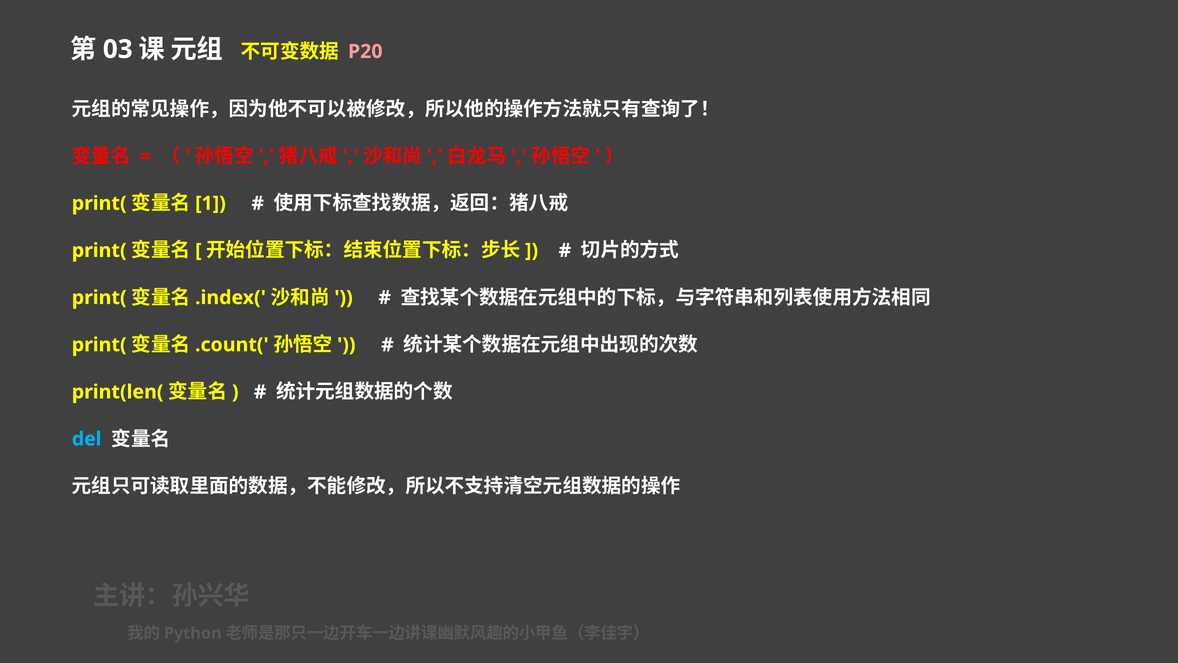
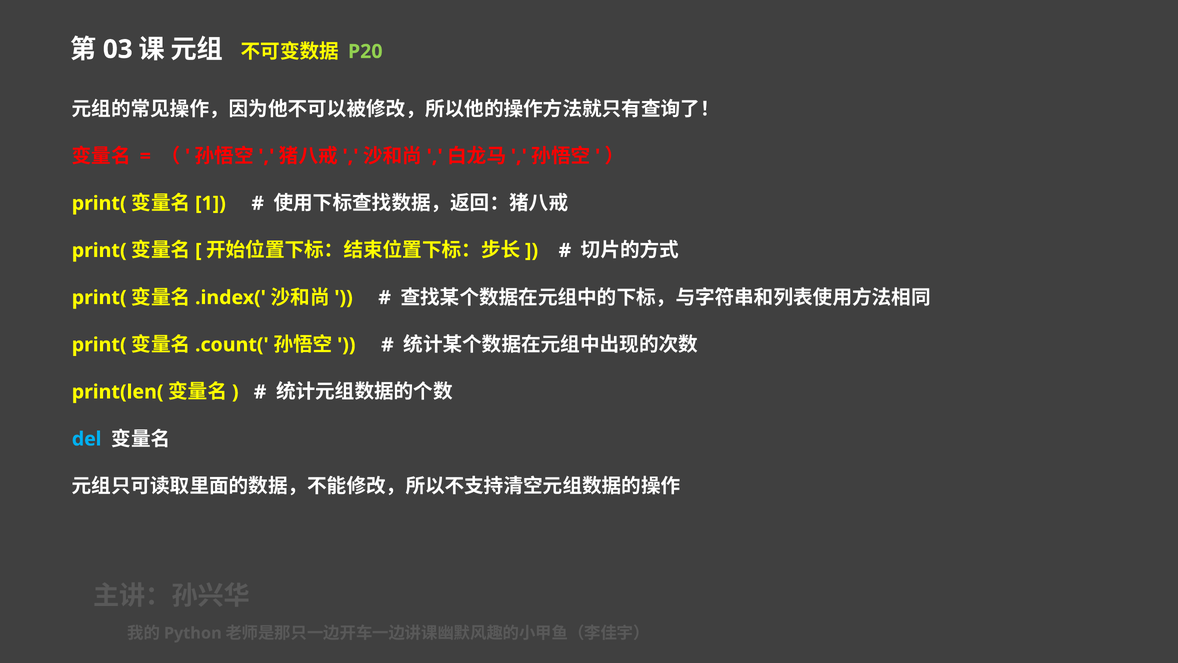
P20 colour: pink -> light green
